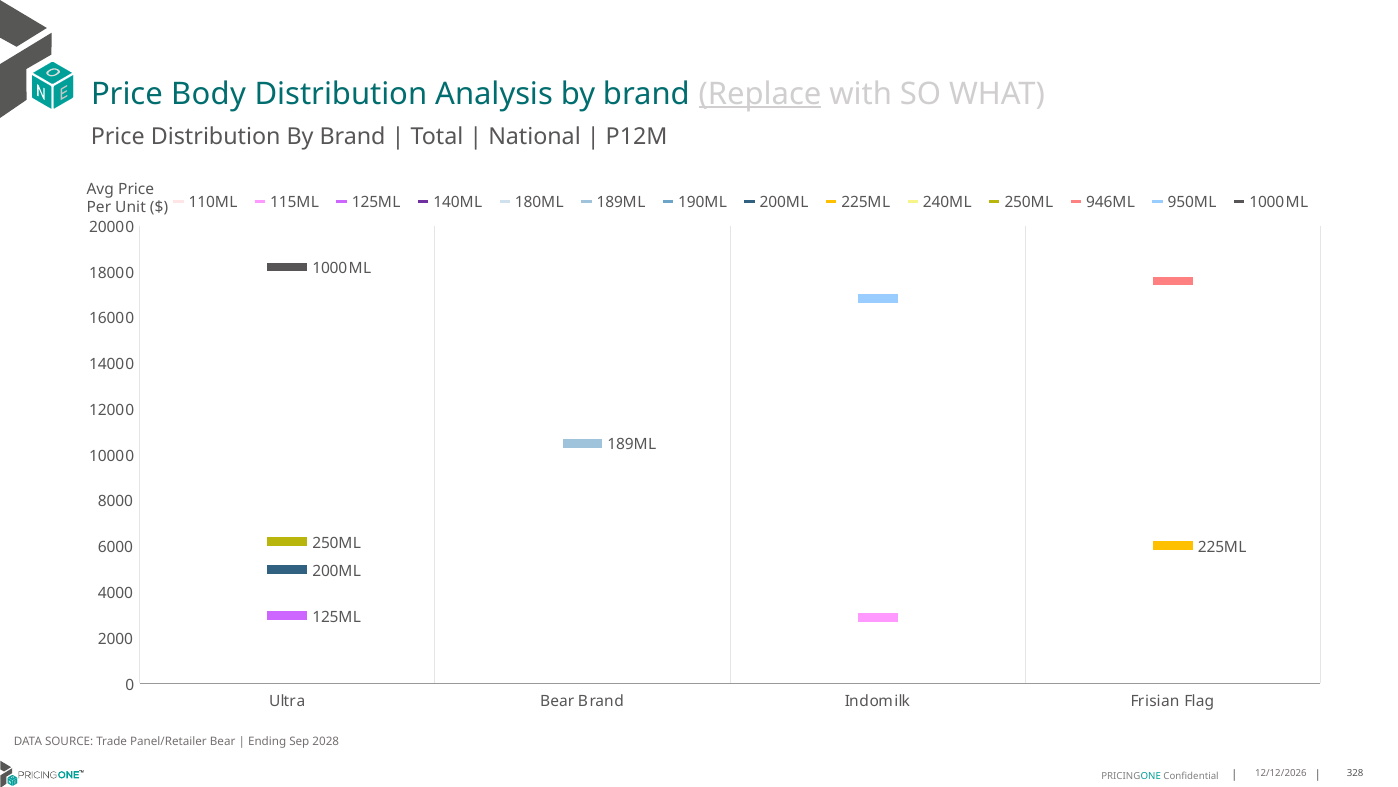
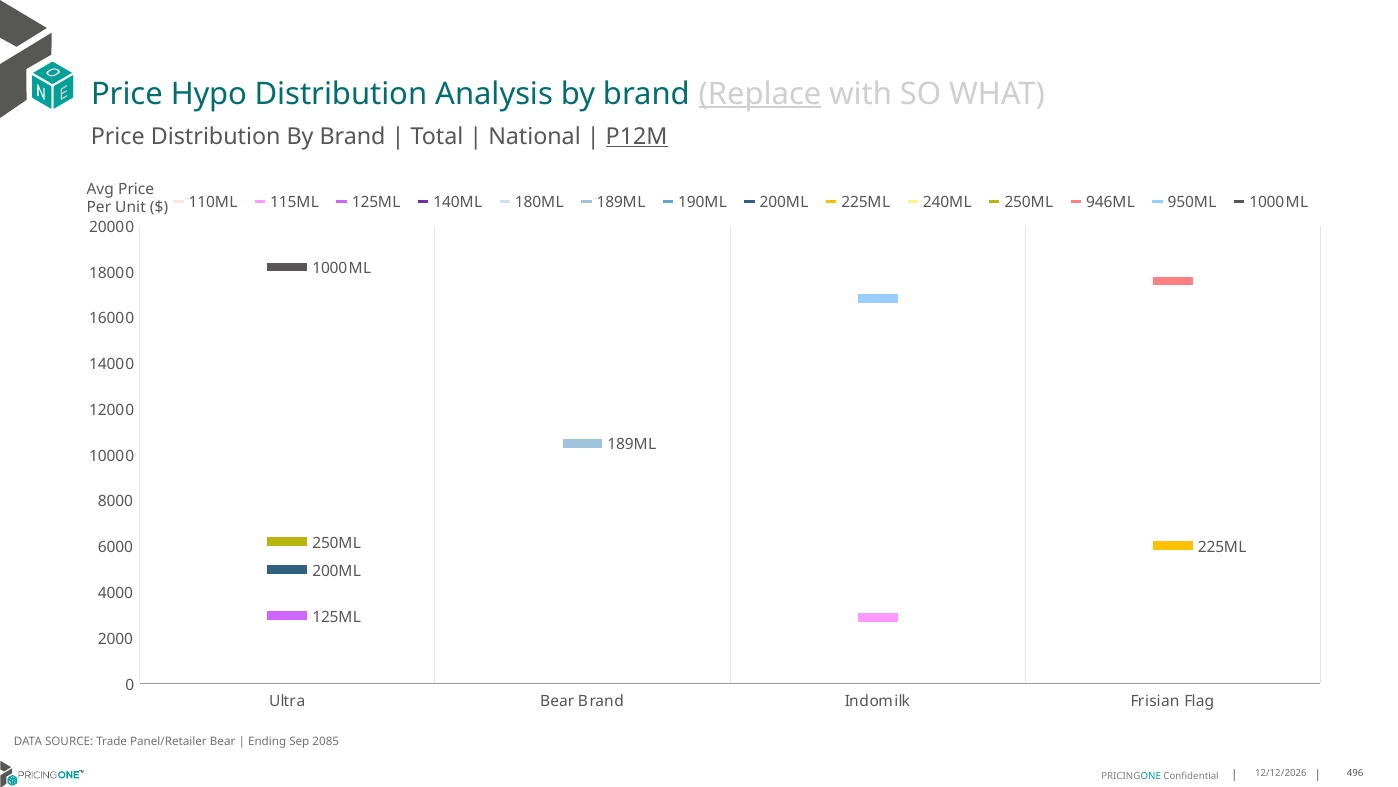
Body: Body -> Hypo
P12M underline: none -> present
2028: 2028 -> 2085
328: 328 -> 496
